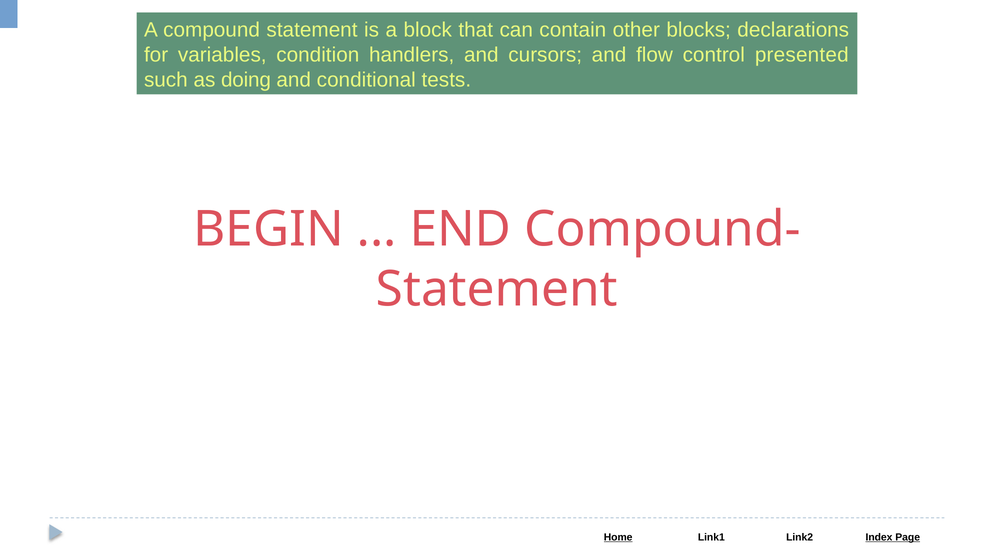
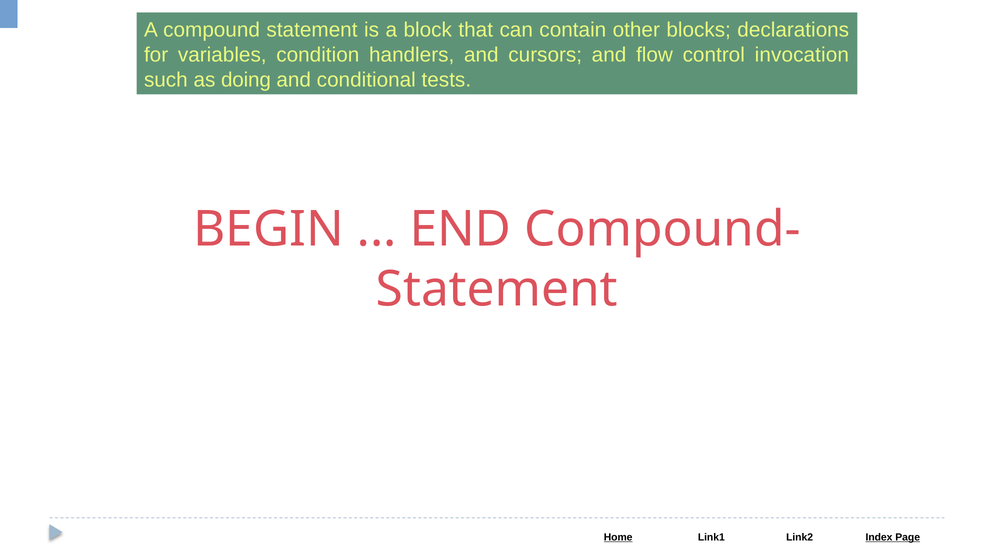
presented: presented -> invocation
